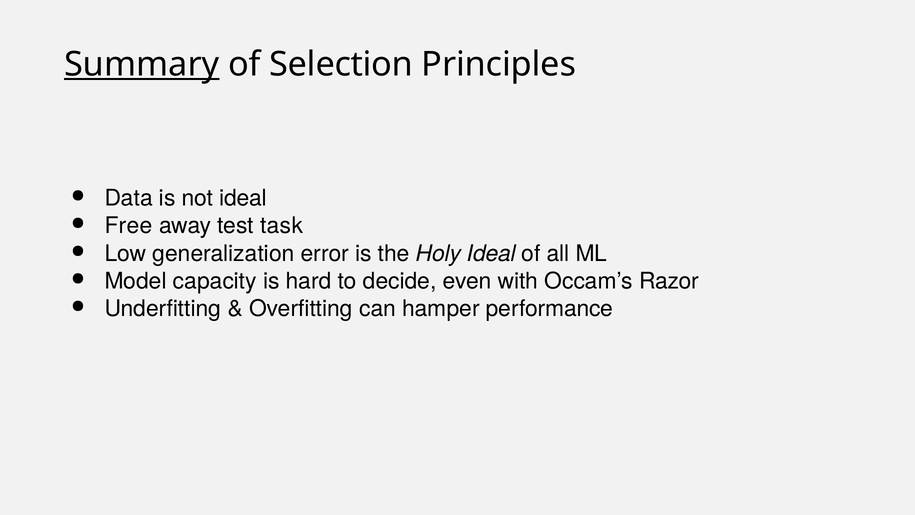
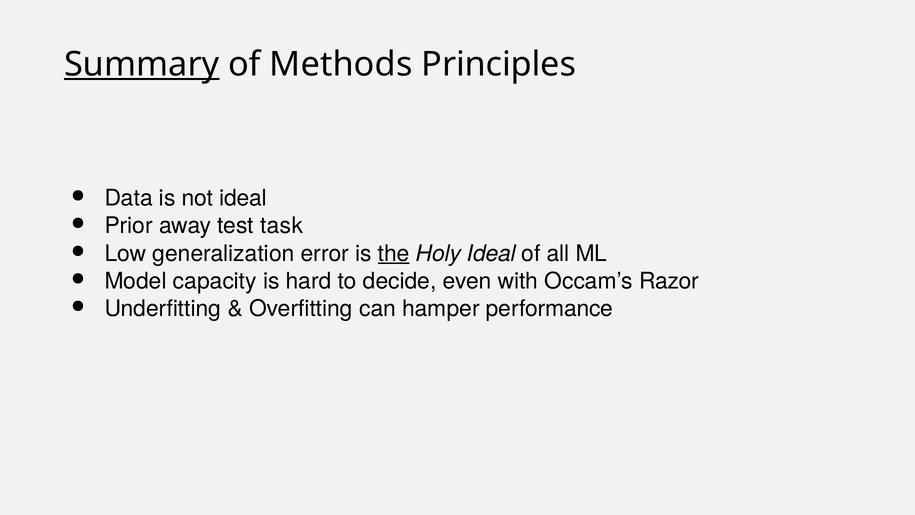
Selection: Selection -> Methods
Free: Free -> Prior
the underline: none -> present
